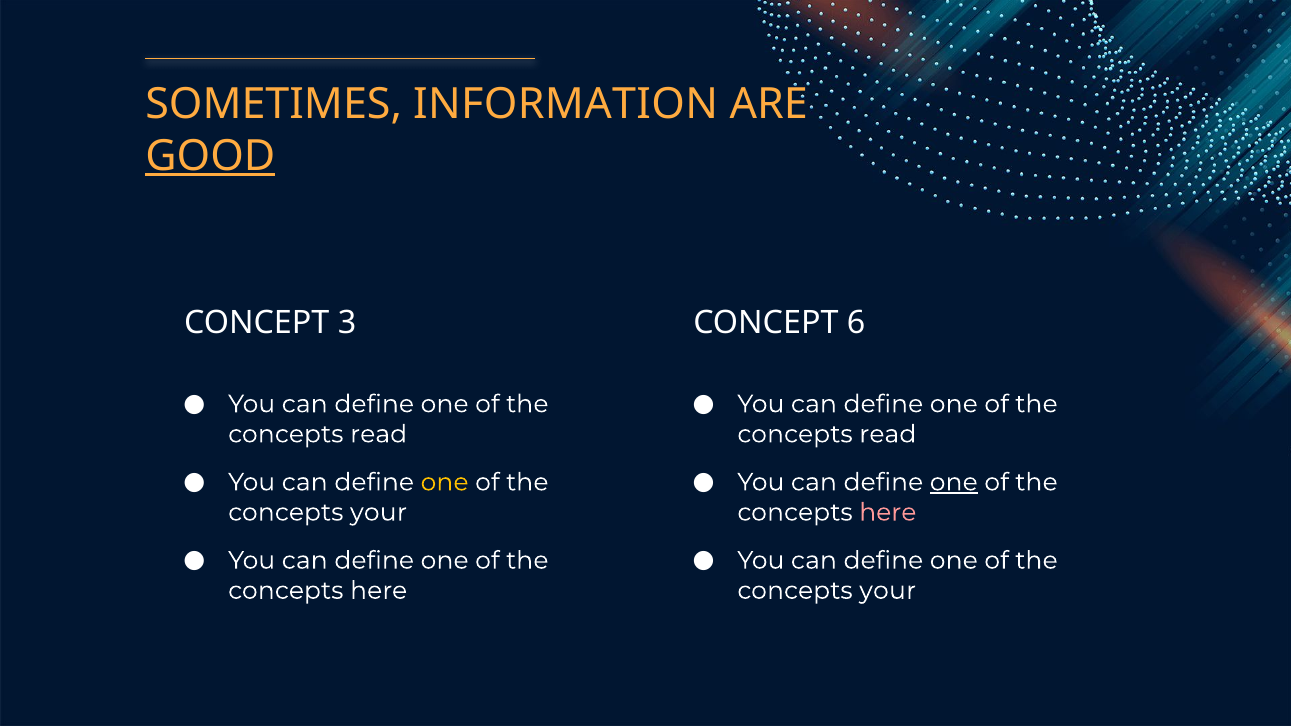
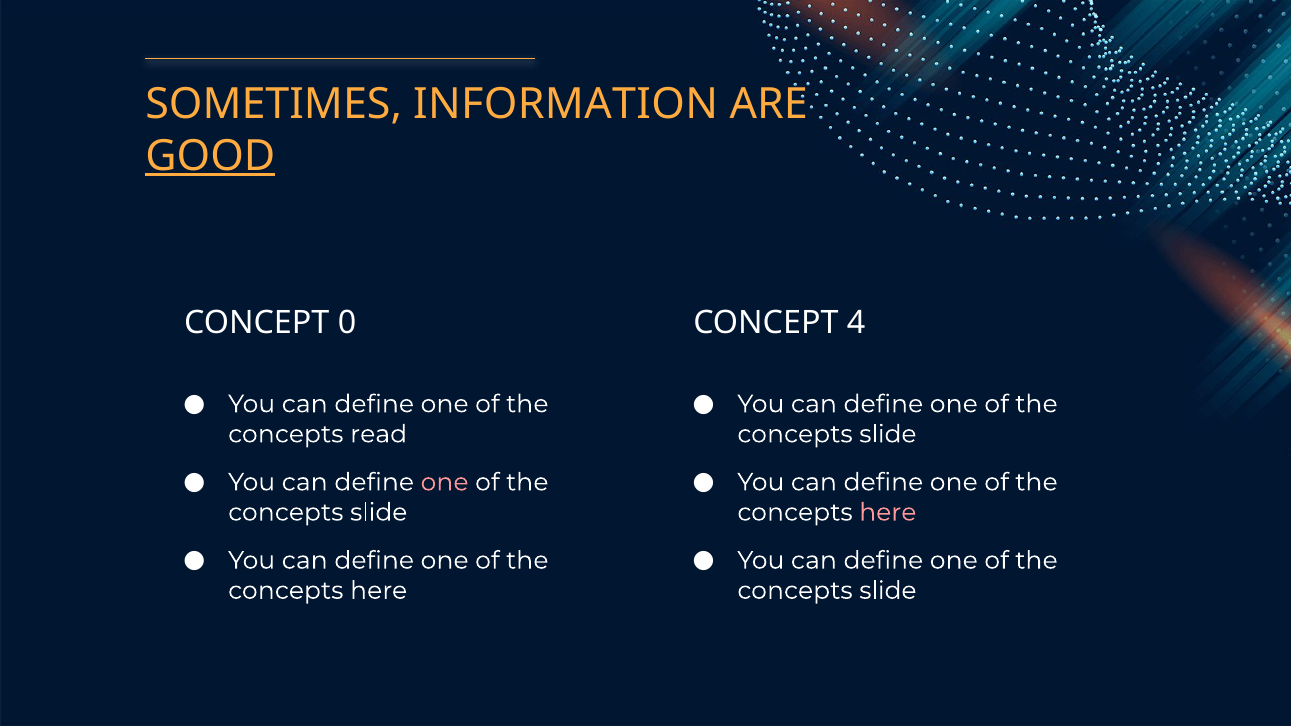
3: 3 -> 0
6: 6 -> 4
read at (888, 434): read -> slide
one at (445, 482) colour: yellow -> pink
one at (954, 482) underline: present -> none
your at (379, 512): your -> slide
your at (888, 591): your -> slide
